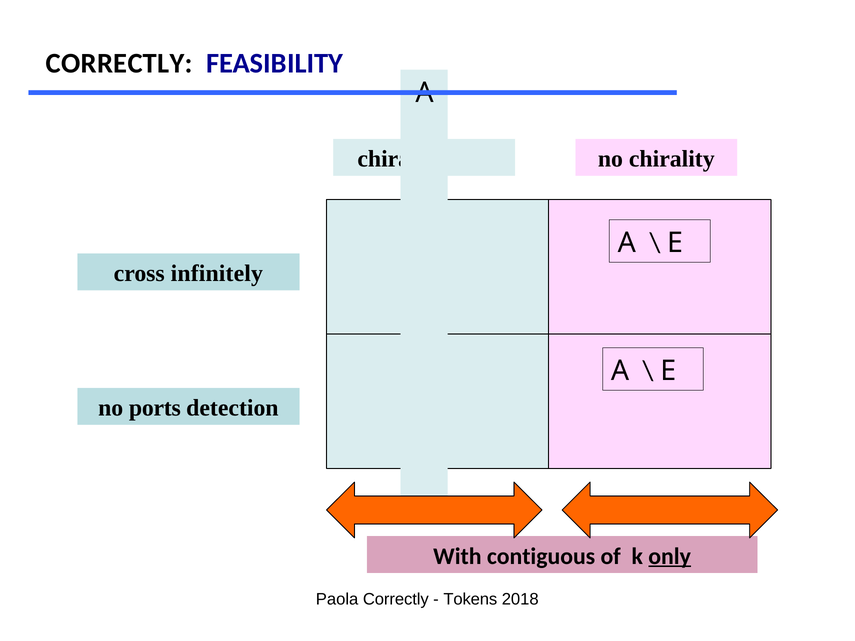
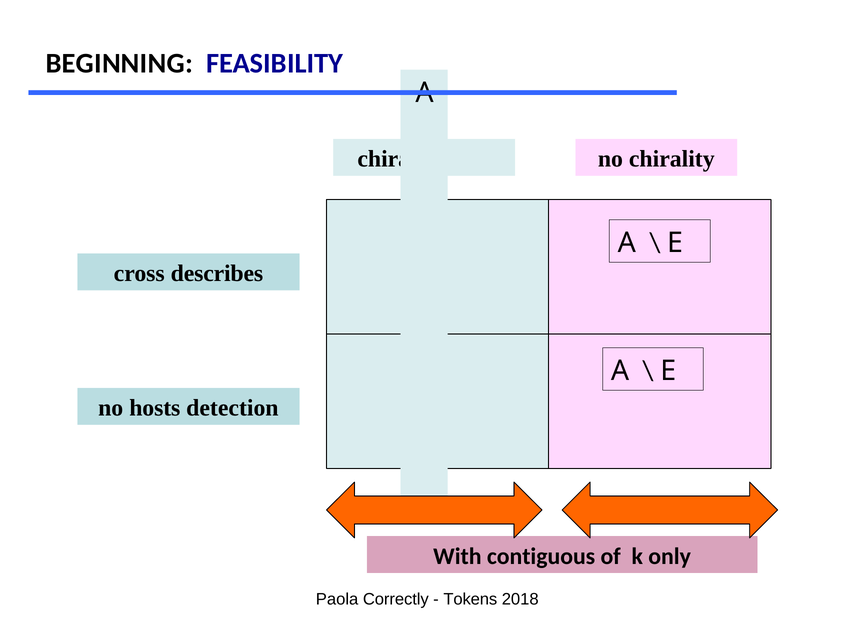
CORRECTLY at (119, 63): CORRECTLY -> BEGINNING
infinitely: infinitely -> describes
ports: ports -> hosts
only underline: present -> none
